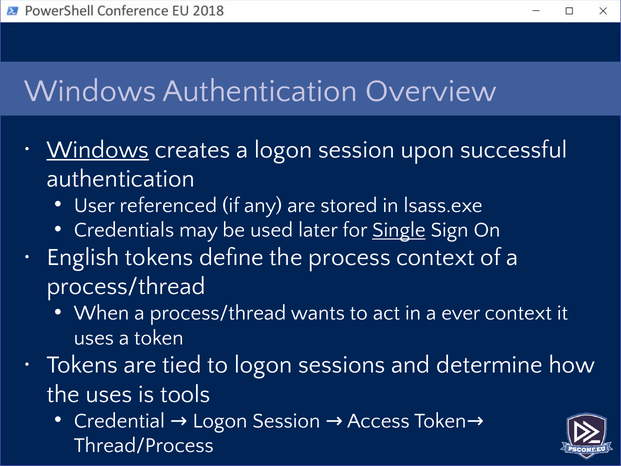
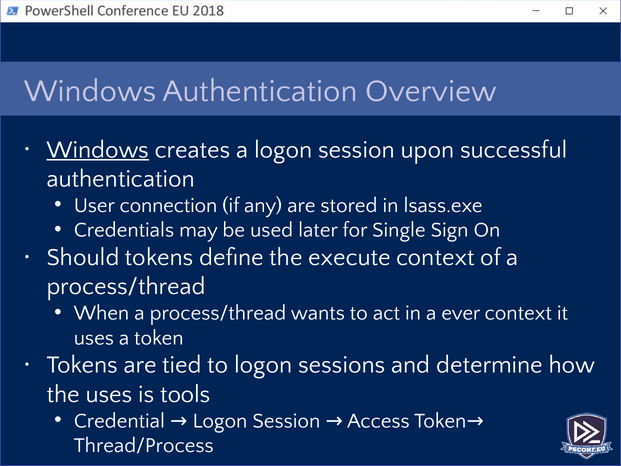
referenced: referenced -> connection
Single underline: present -> none
English: English -> Should
process: process -> execute
